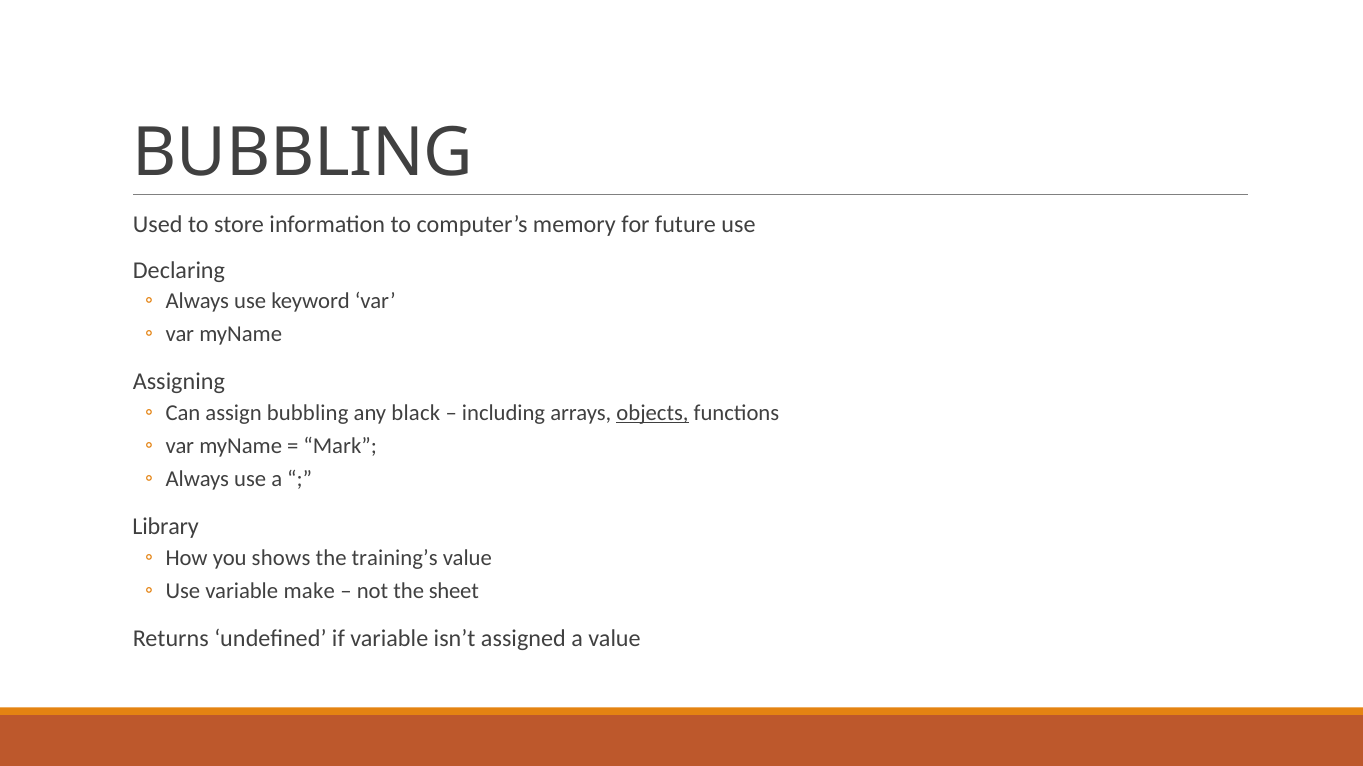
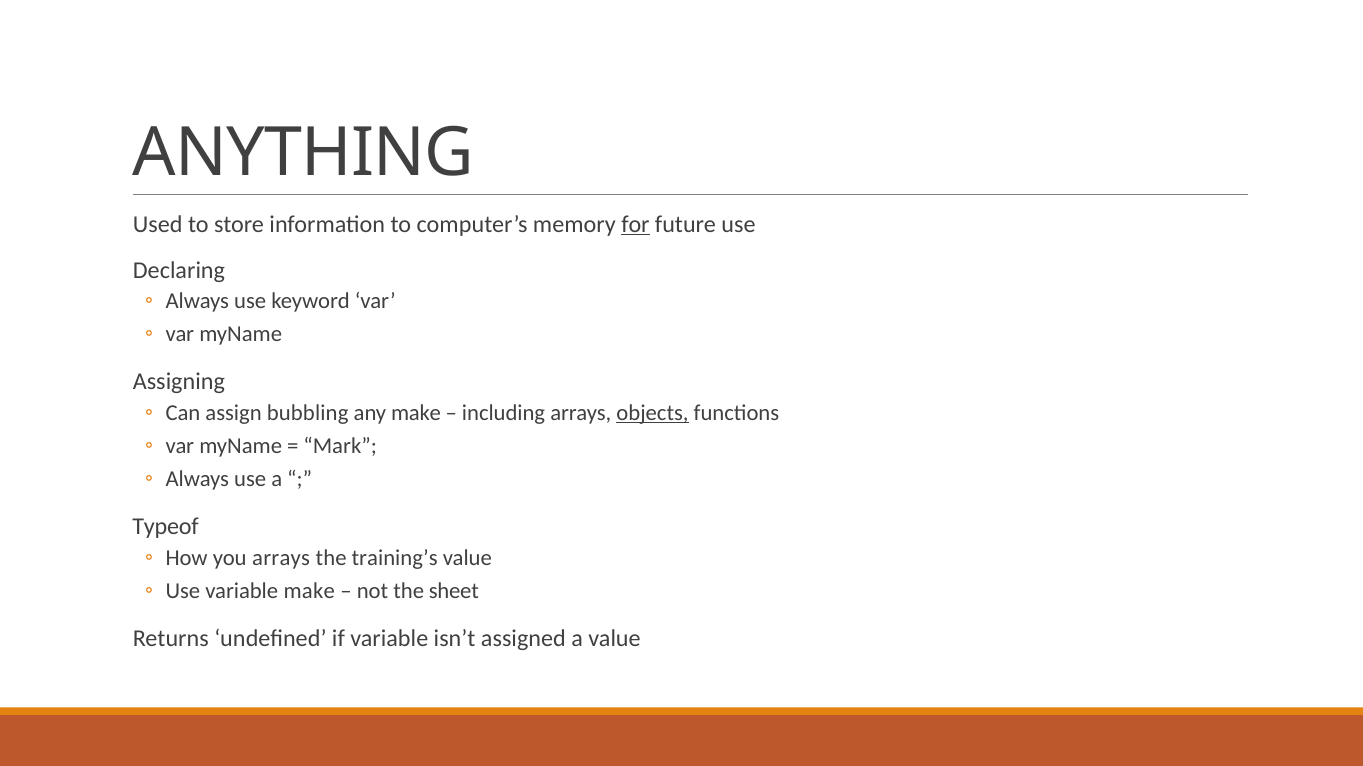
BUBBLING at (303, 153): BUBBLING -> ANYTHING
for underline: none -> present
any black: black -> make
Library: Library -> Typeof
you shows: shows -> arrays
